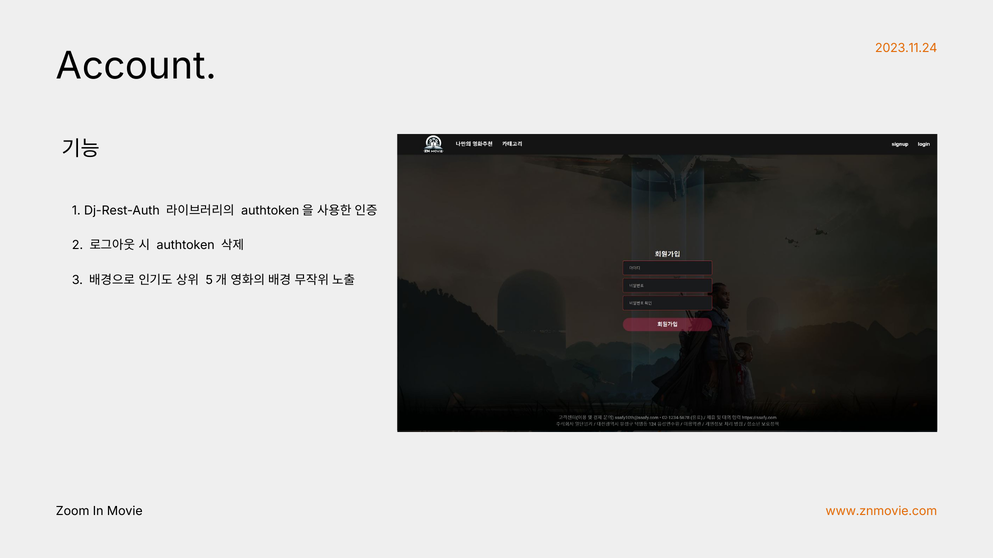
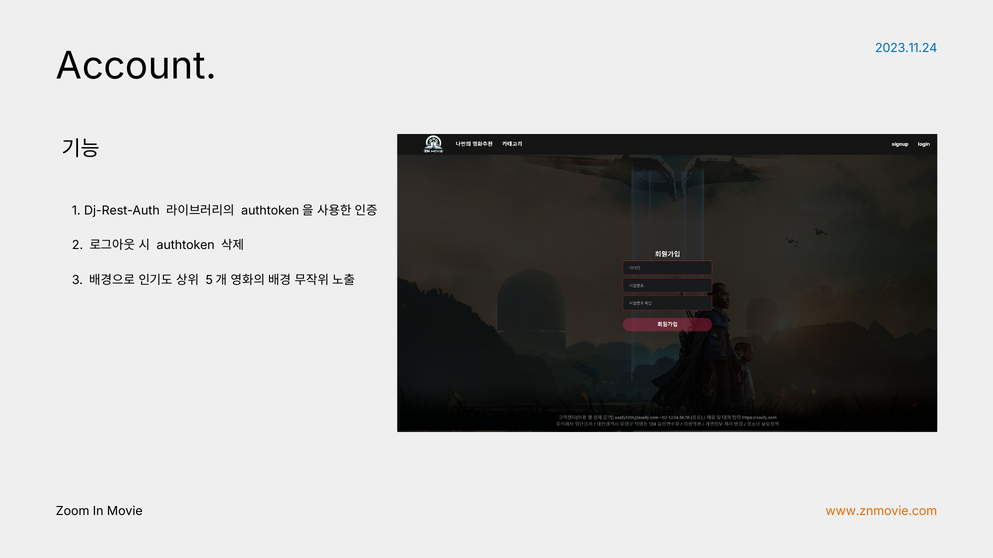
2023.11.24 colour: orange -> blue
